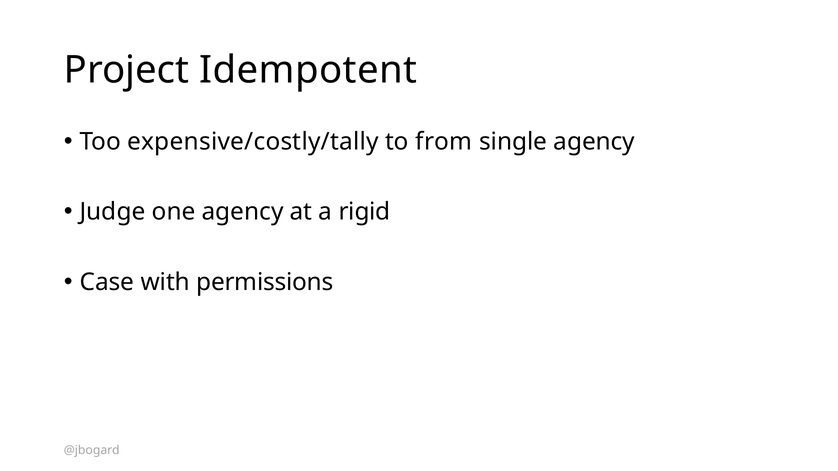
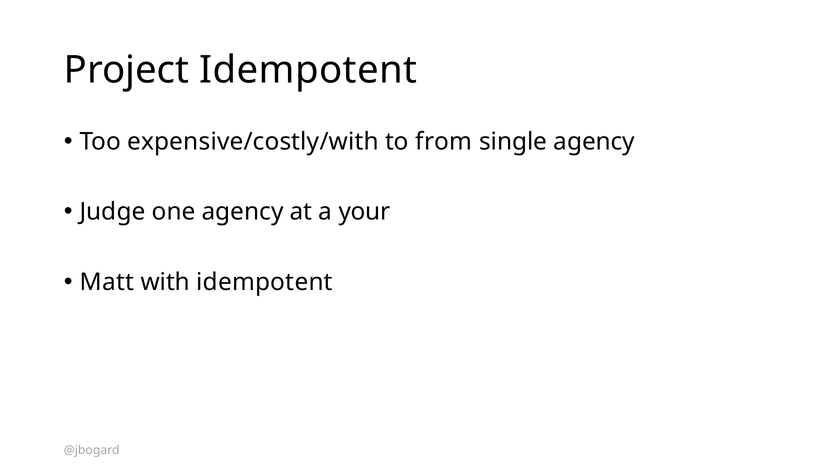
expensive/costly/tally: expensive/costly/tally -> expensive/costly/with
rigid: rigid -> your
Case: Case -> Matt
with permissions: permissions -> idempotent
